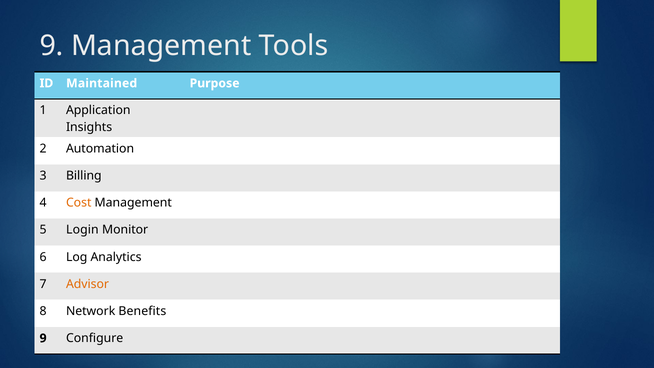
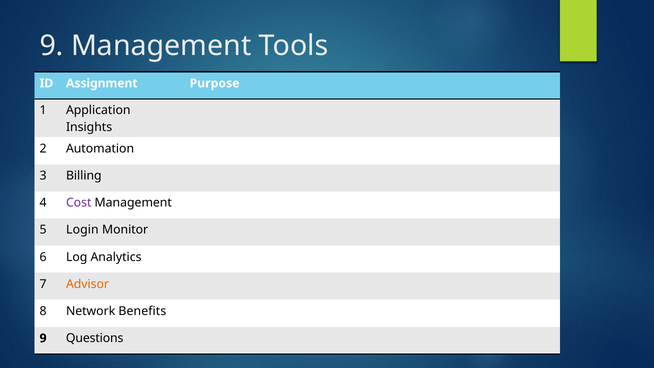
Maintained: Maintained -> Assignment
Cost colour: orange -> purple
Configure: Configure -> Questions
